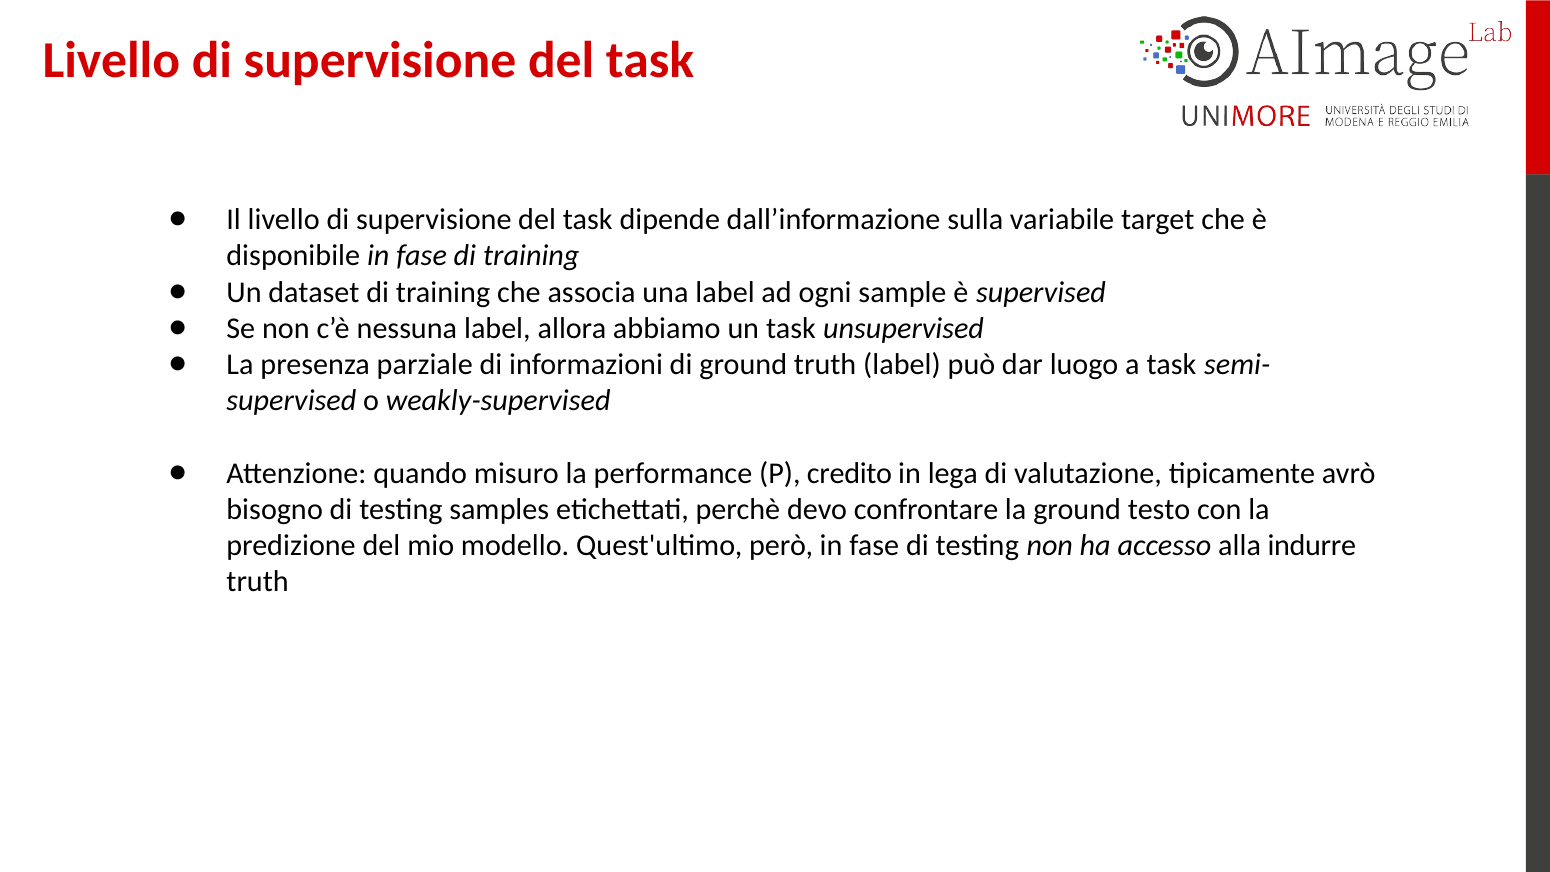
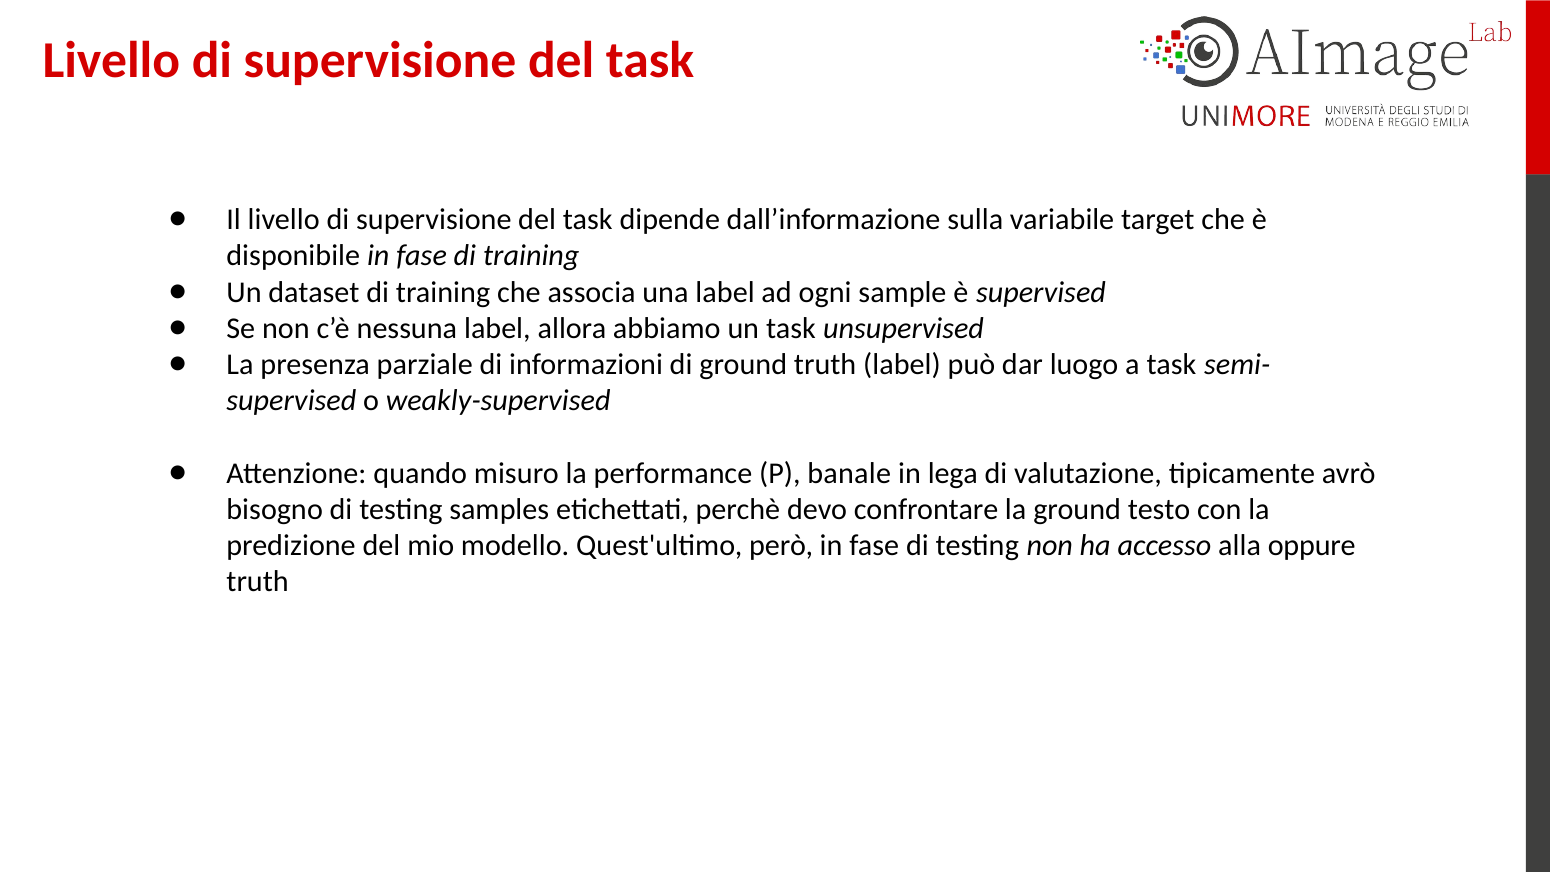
credito: credito -> banale
indurre: indurre -> oppure
